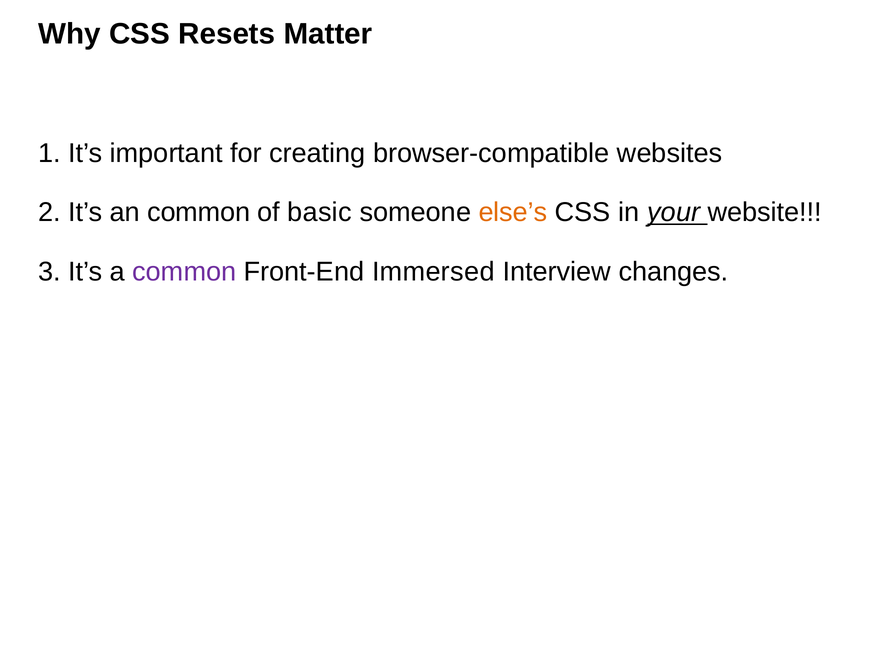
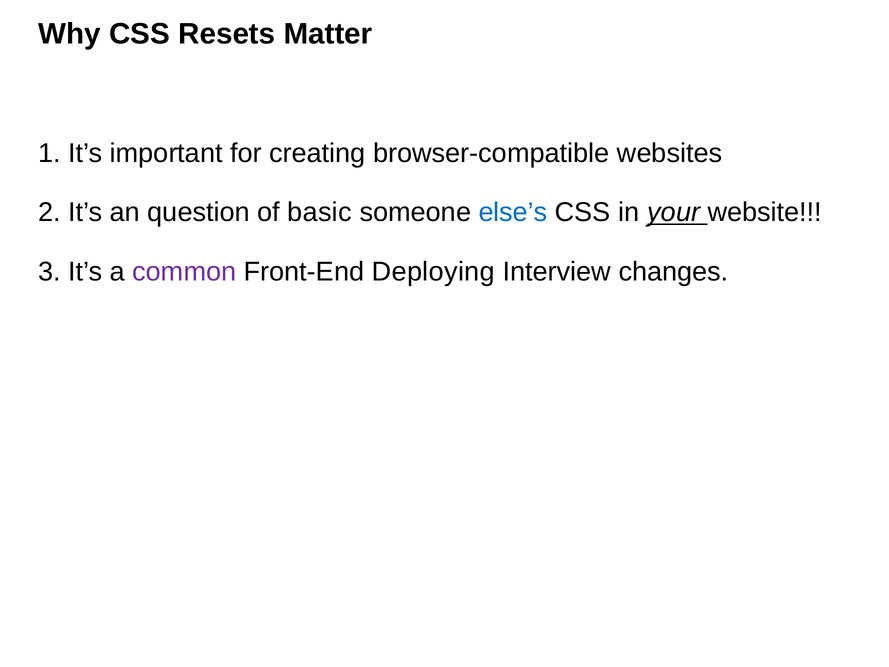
an common: common -> question
else’s colour: orange -> blue
Immersed: Immersed -> Deploying
